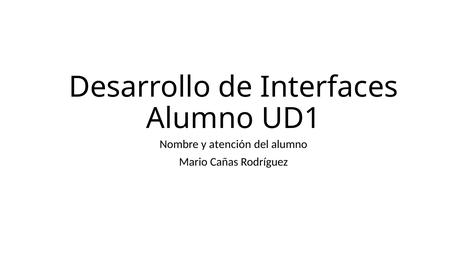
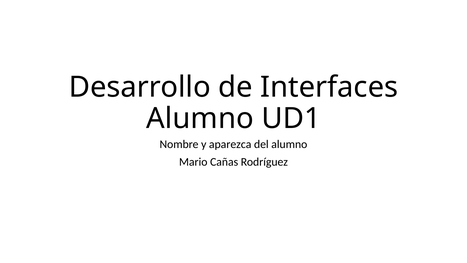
atención: atención -> aparezca
